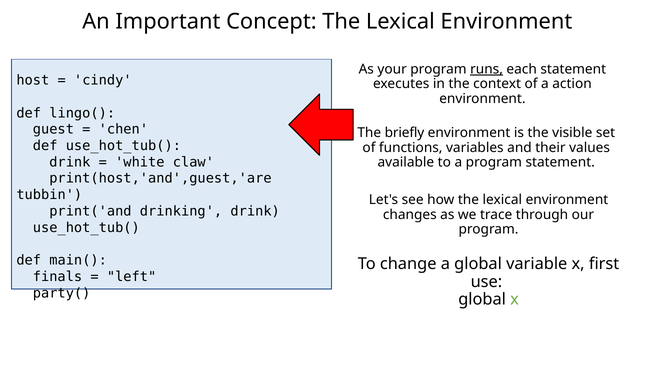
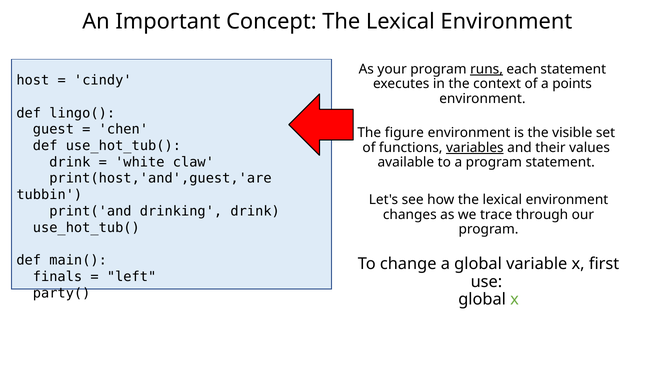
action: action -> points
briefly: briefly -> figure
variables underline: none -> present
